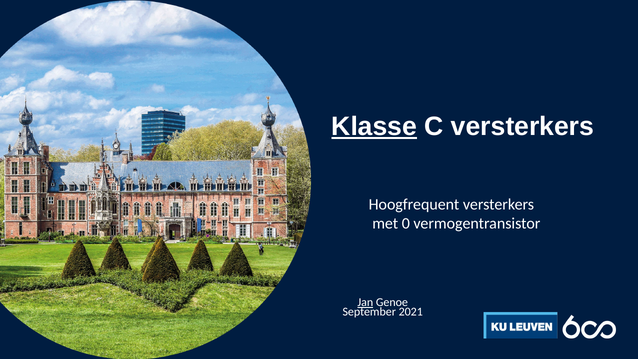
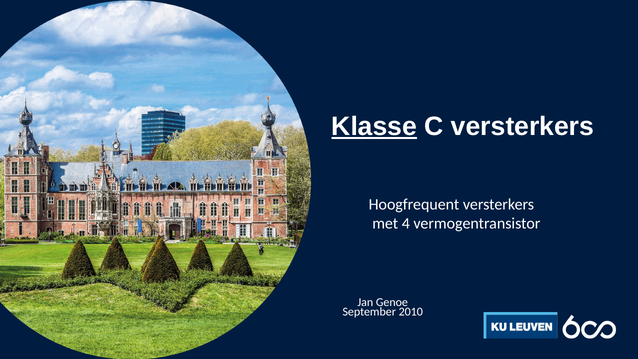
0: 0 -> 4
Jan underline: present -> none
2021: 2021 -> 2010
